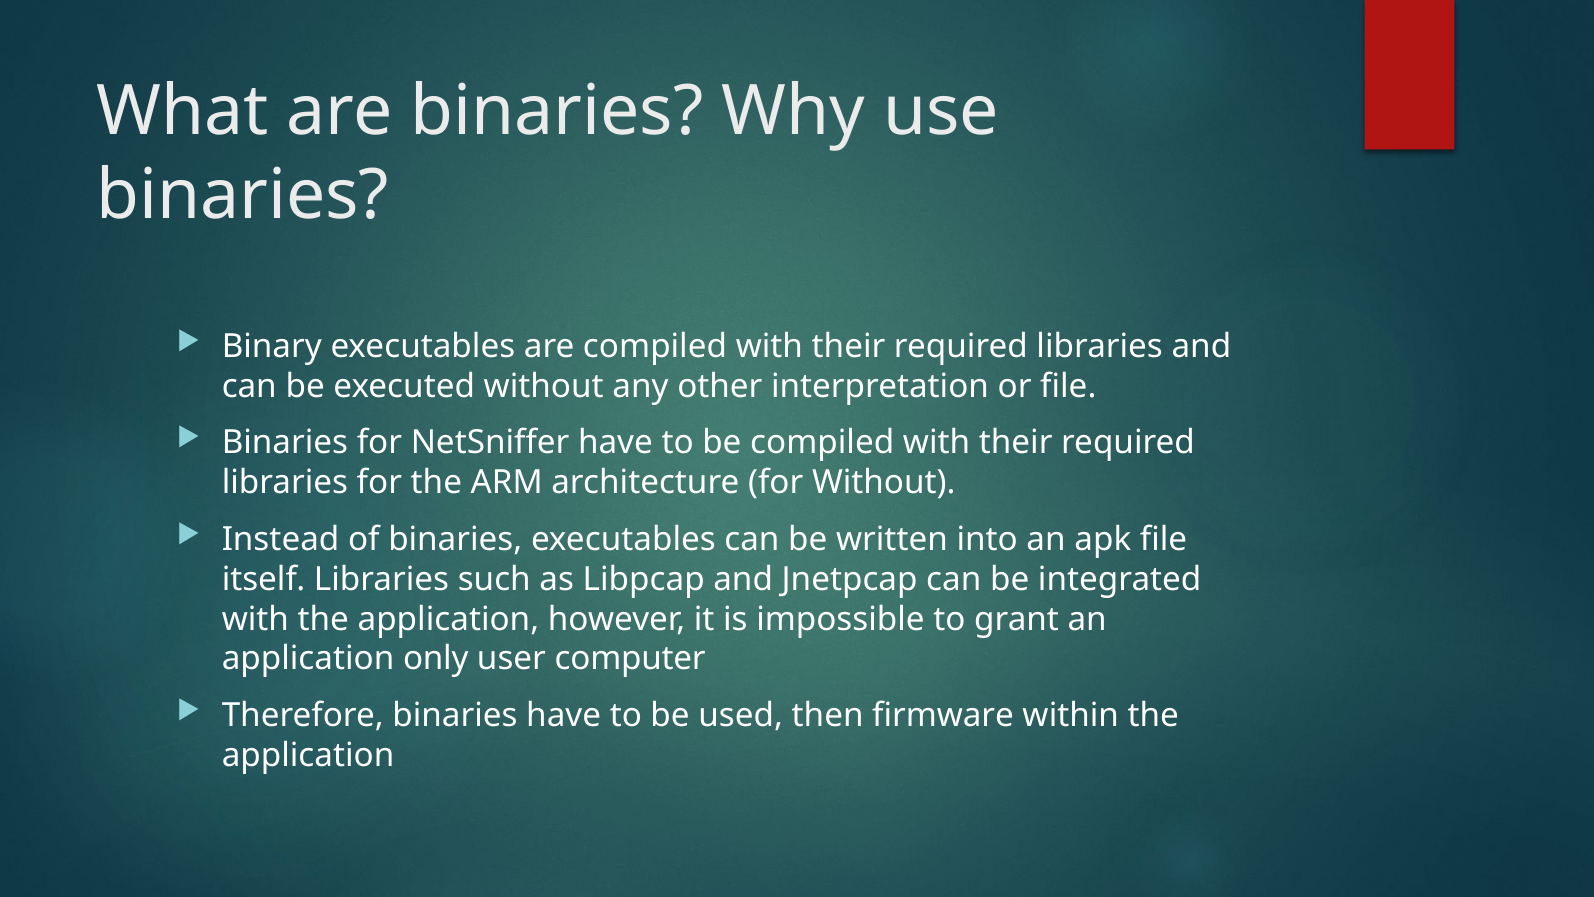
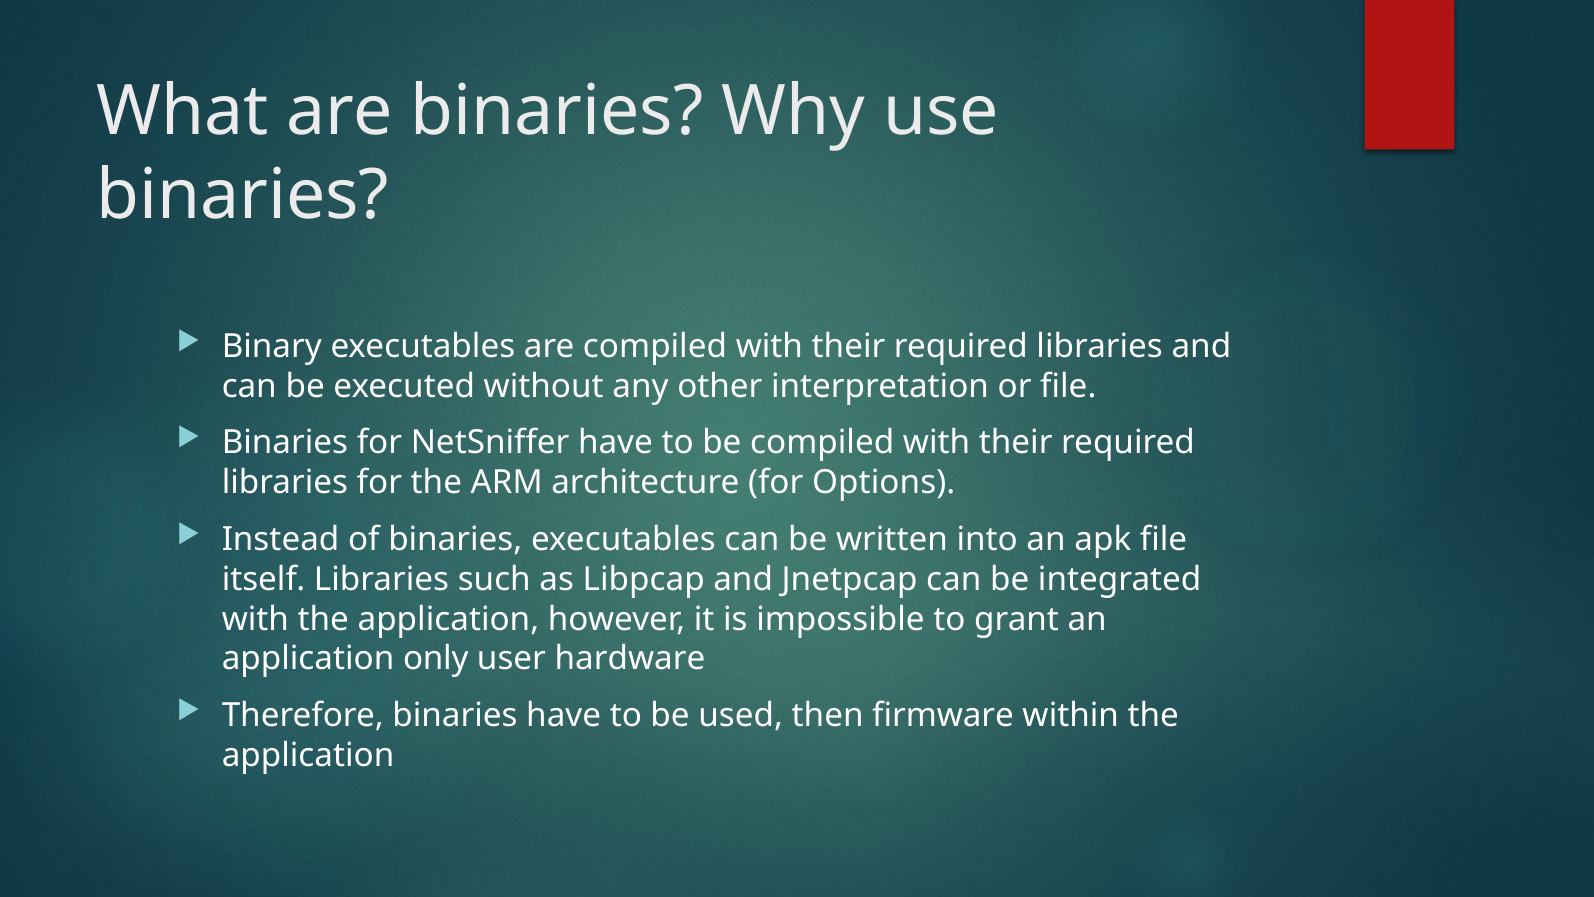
for Without: Without -> Options
computer: computer -> hardware
